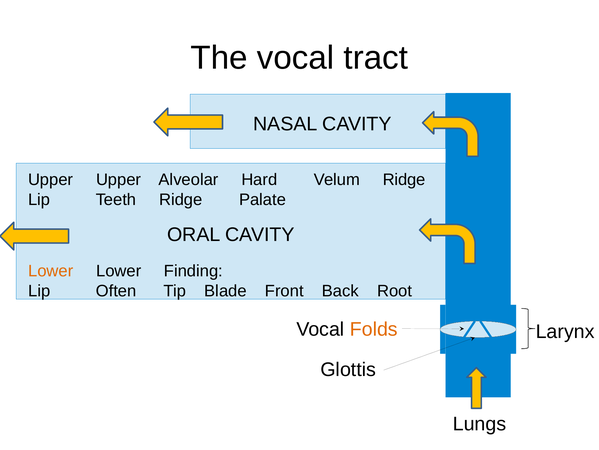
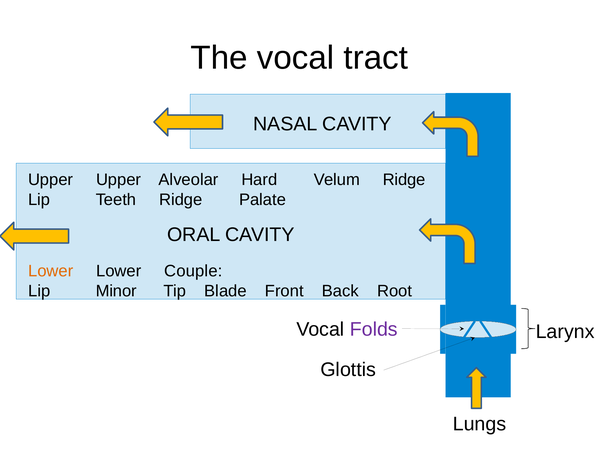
Finding: Finding -> Couple
Often: Often -> Minor
Folds colour: orange -> purple
